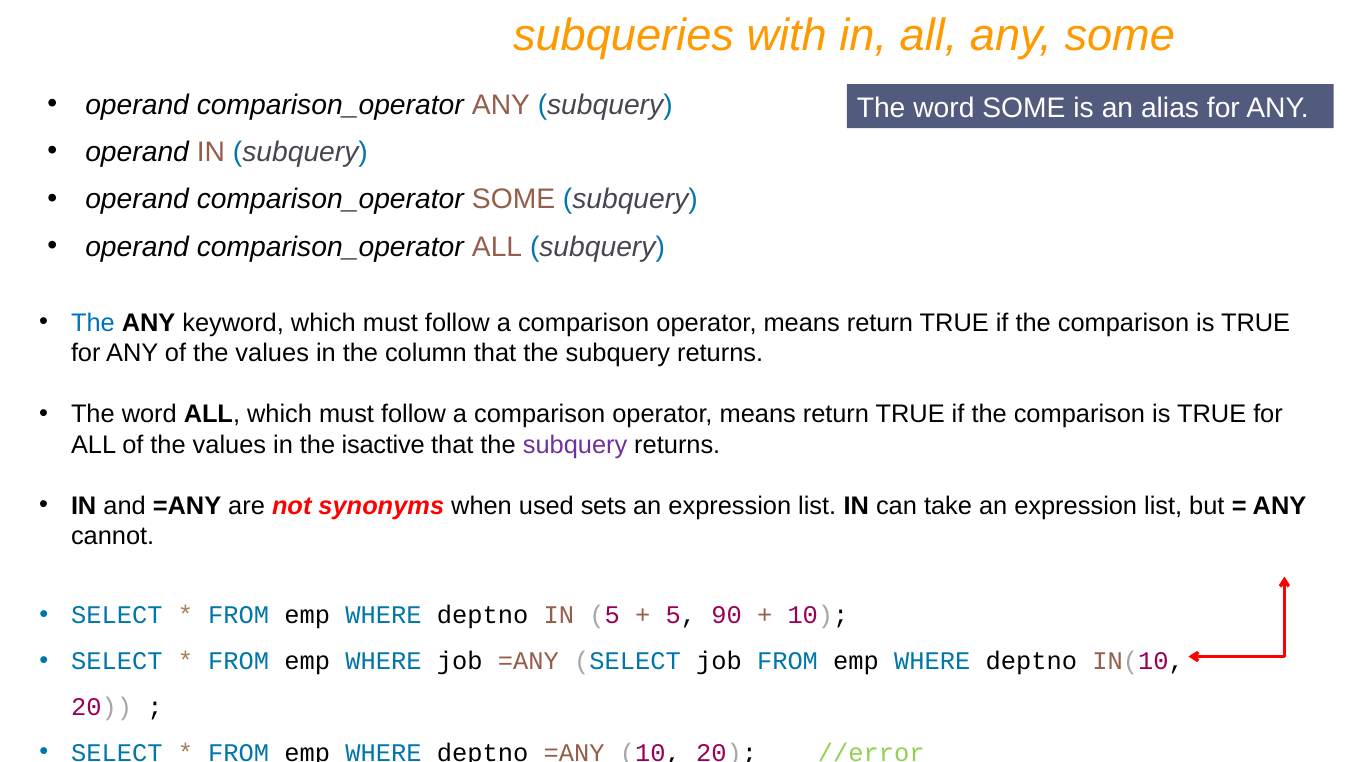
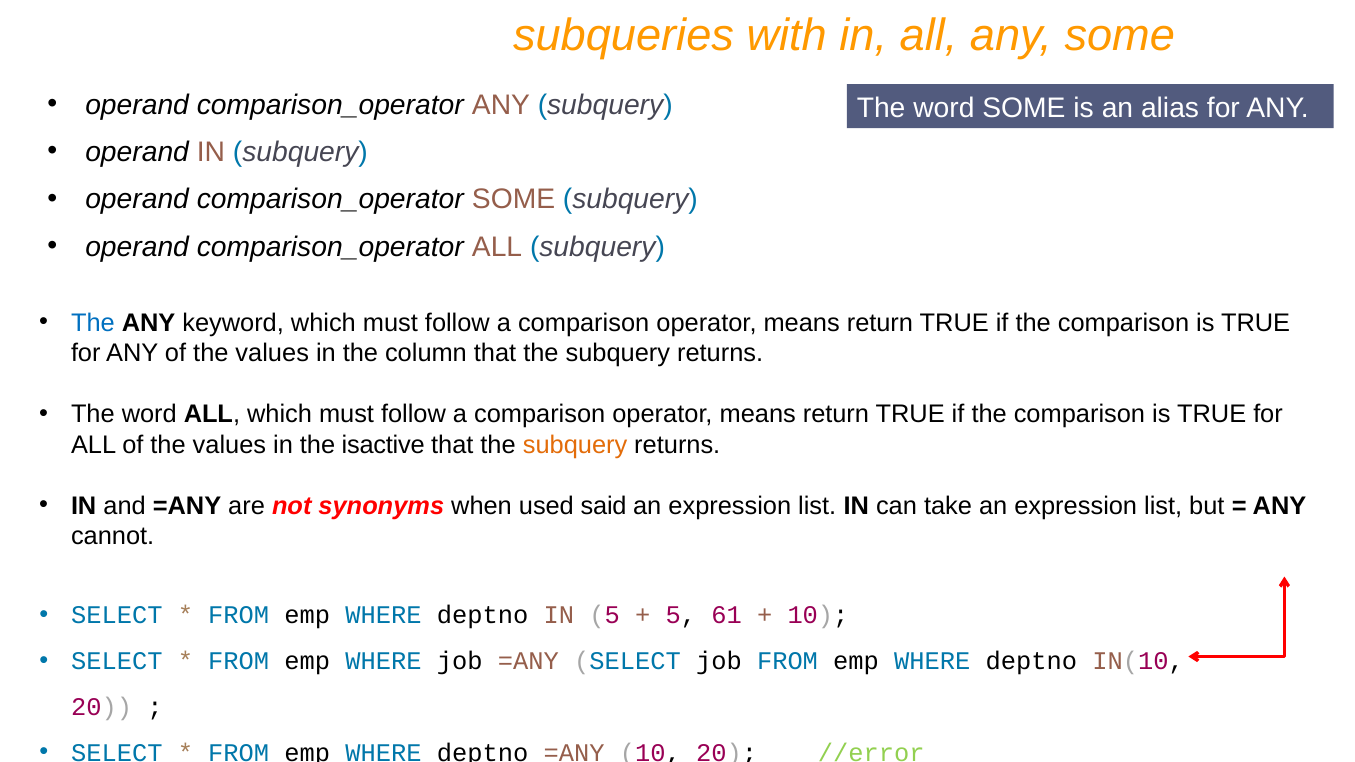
subquery at (575, 445) colour: purple -> orange
sets: sets -> said
90: 90 -> 61
